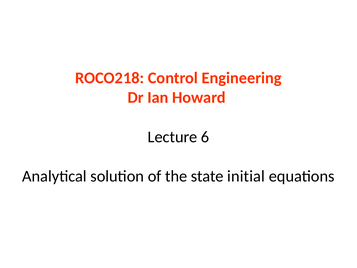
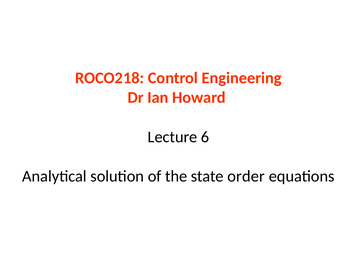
initial: initial -> order
